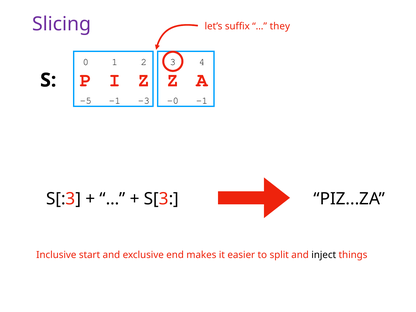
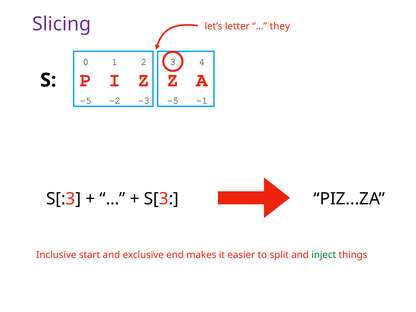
suffix: suffix -> letter
-5 -1: -1 -> -2
-3 -0: -0 -> -5
inject colour: black -> green
